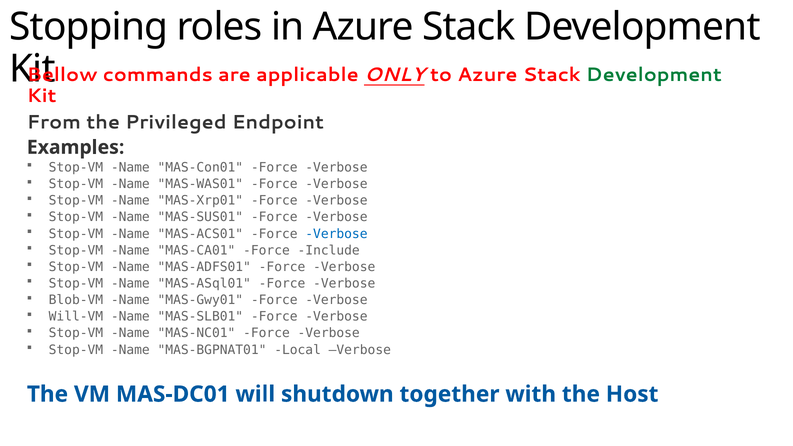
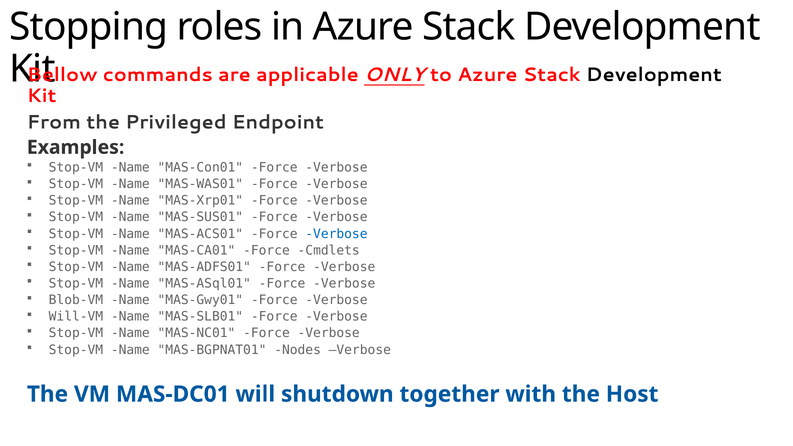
Development at (654, 75) colour: green -> black
Include: Include -> Cmdlets
Local: Local -> Nodes
